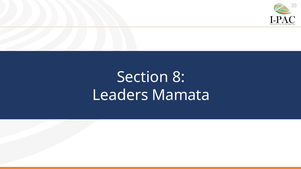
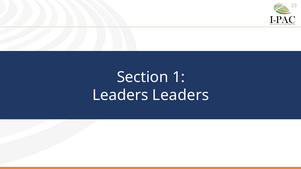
8: 8 -> 1
Leaders Mamata: Mamata -> Leaders
